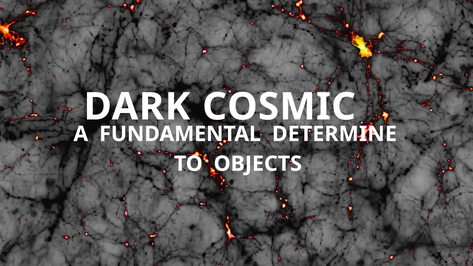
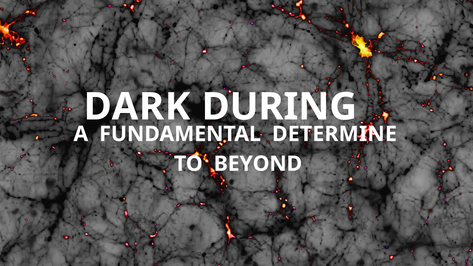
COSMIC: COSMIC -> DURING
OBJECTS: OBJECTS -> BEYOND
